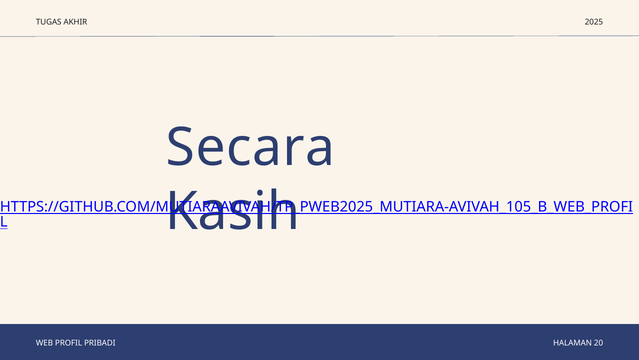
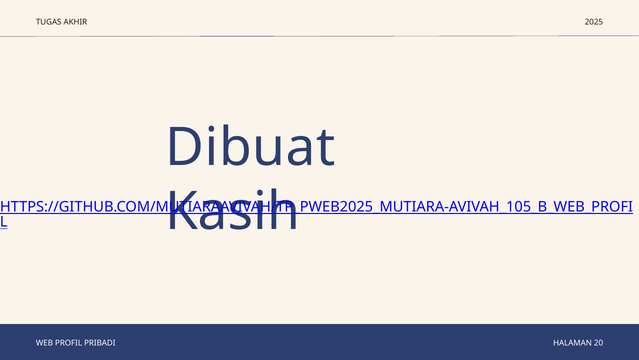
Secara: Secara -> Dibuat
